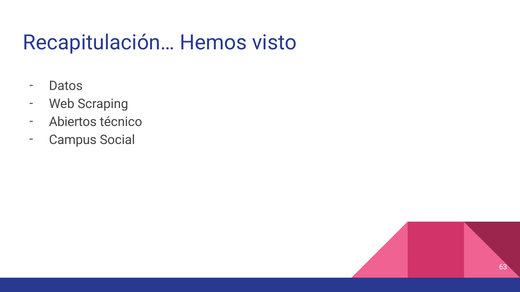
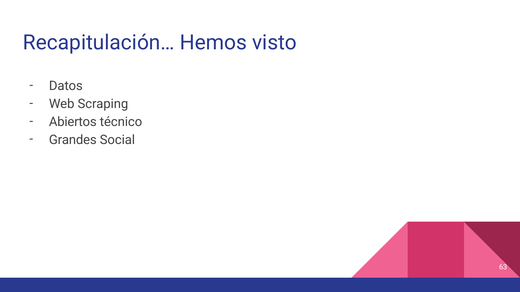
Campus: Campus -> Grandes
